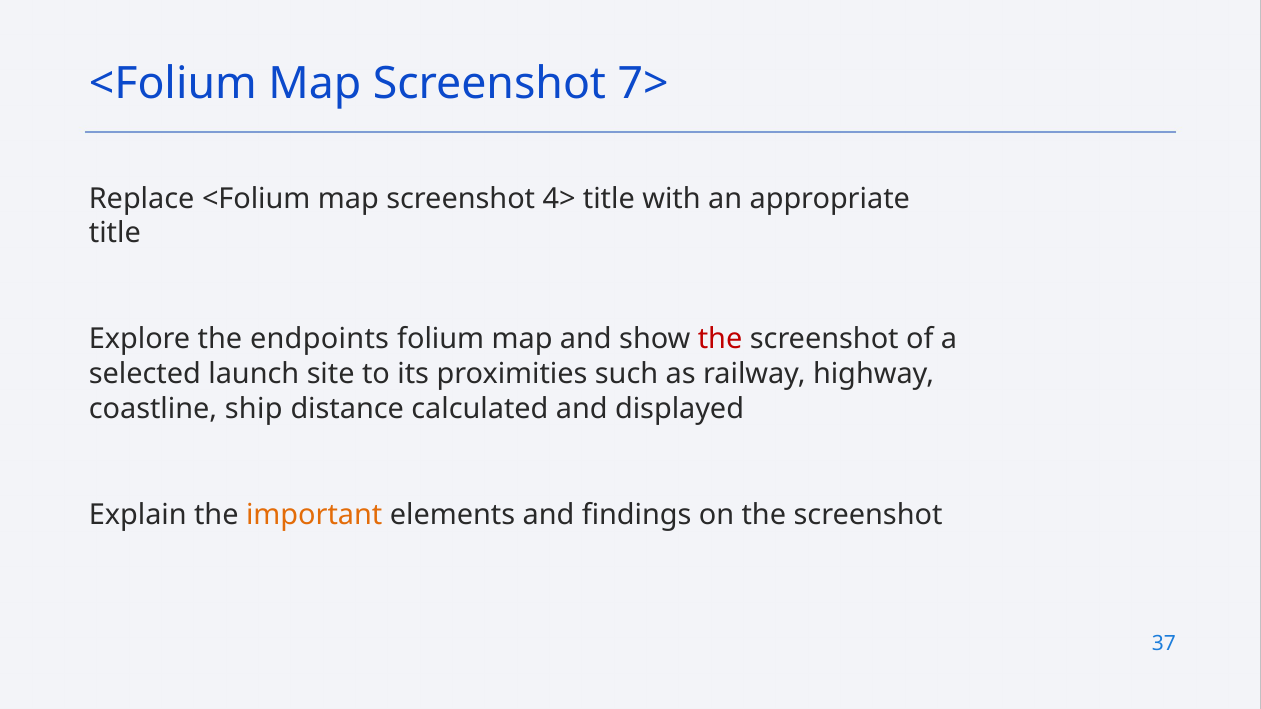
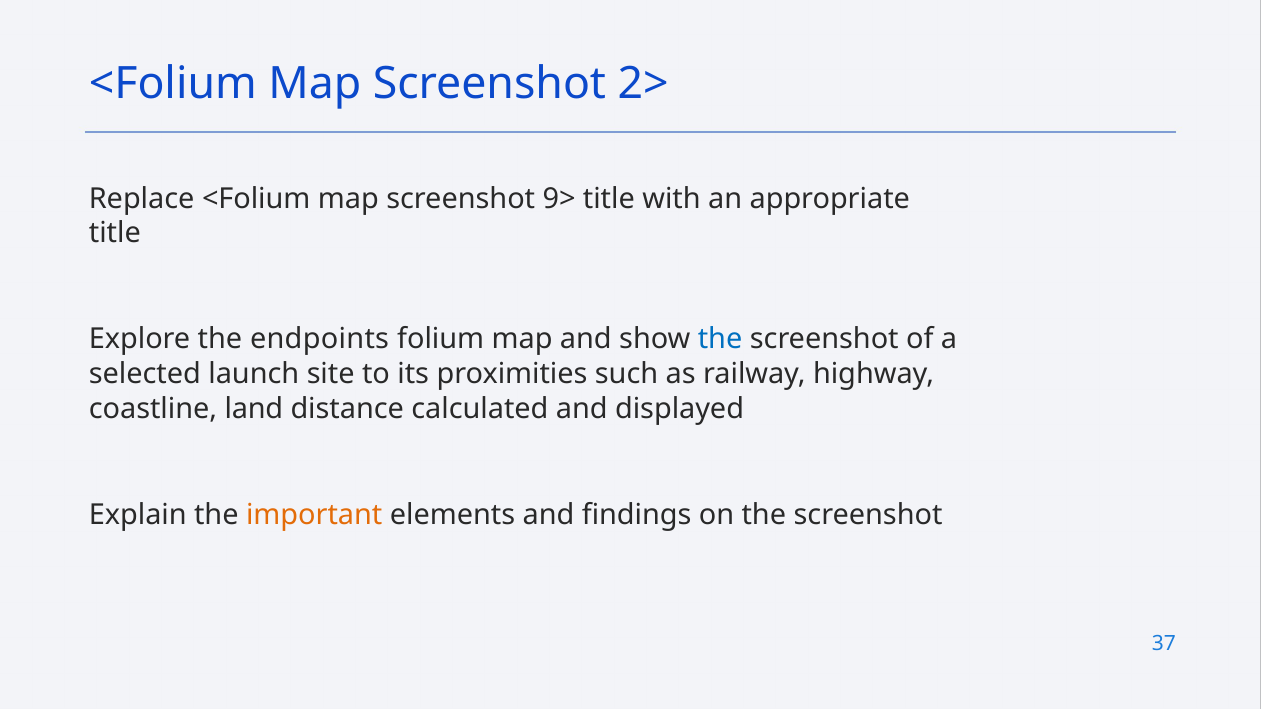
7>: 7> -> 2>
4>: 4> -> 9>
the at (720, 339) colour: red -> blue
ship: ship -> land
